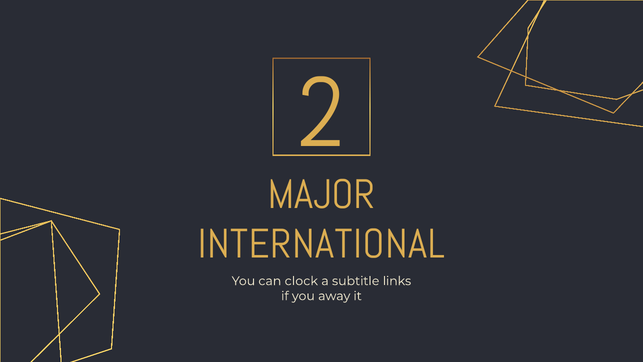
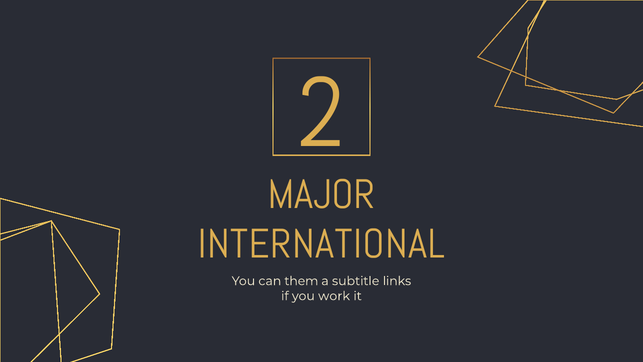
clock: clock -> them
away: away -> work
